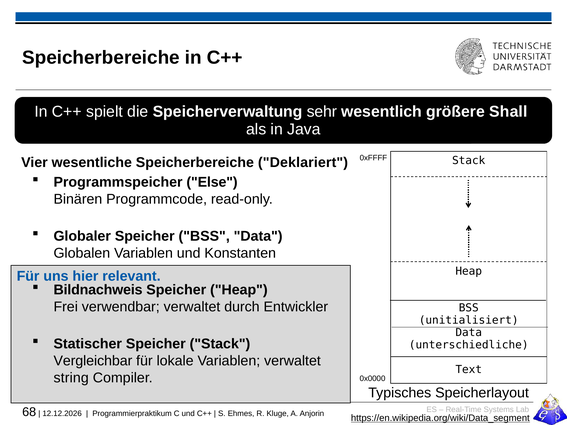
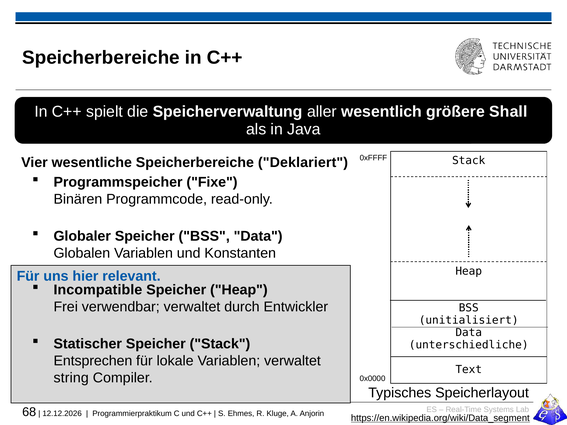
sehr: sehr -> aller
Else: Else -> Fixe
Bildnachweis: Bildnachweis -> Incompatible
Vergleichbar: Vergleichbar -> Entsprechen
